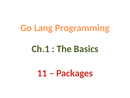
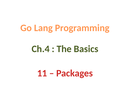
Ch.1: Ch.1 -> Ch.4
